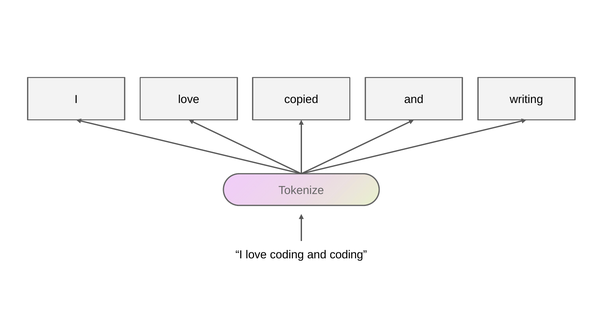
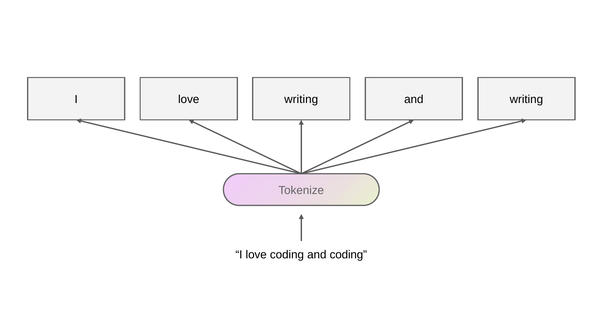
love copied: copied -> writing
